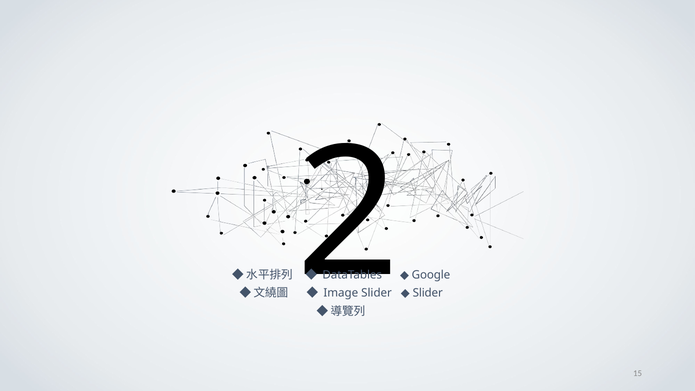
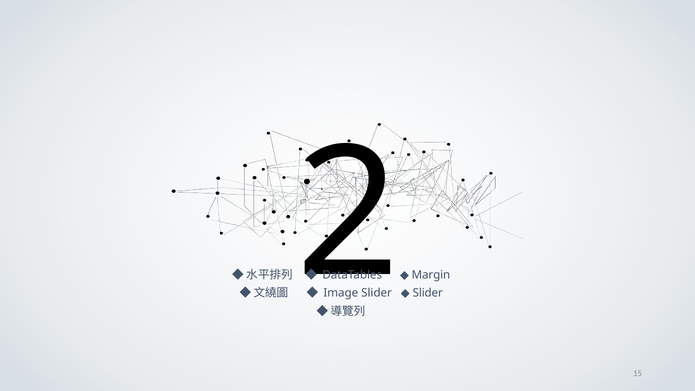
Google: Google -> Margin
